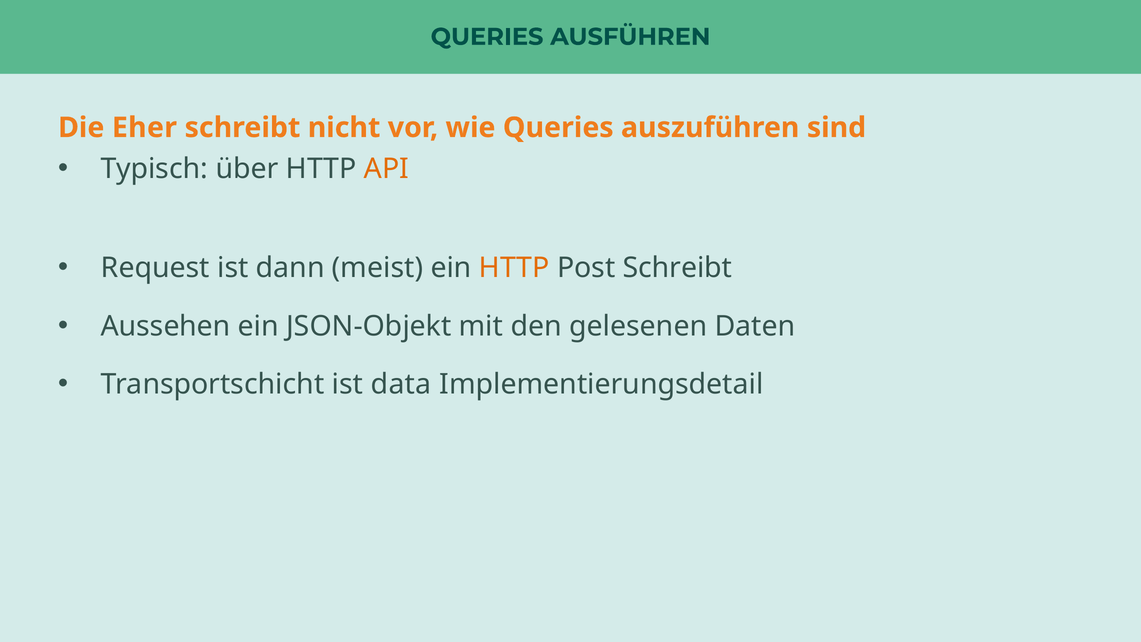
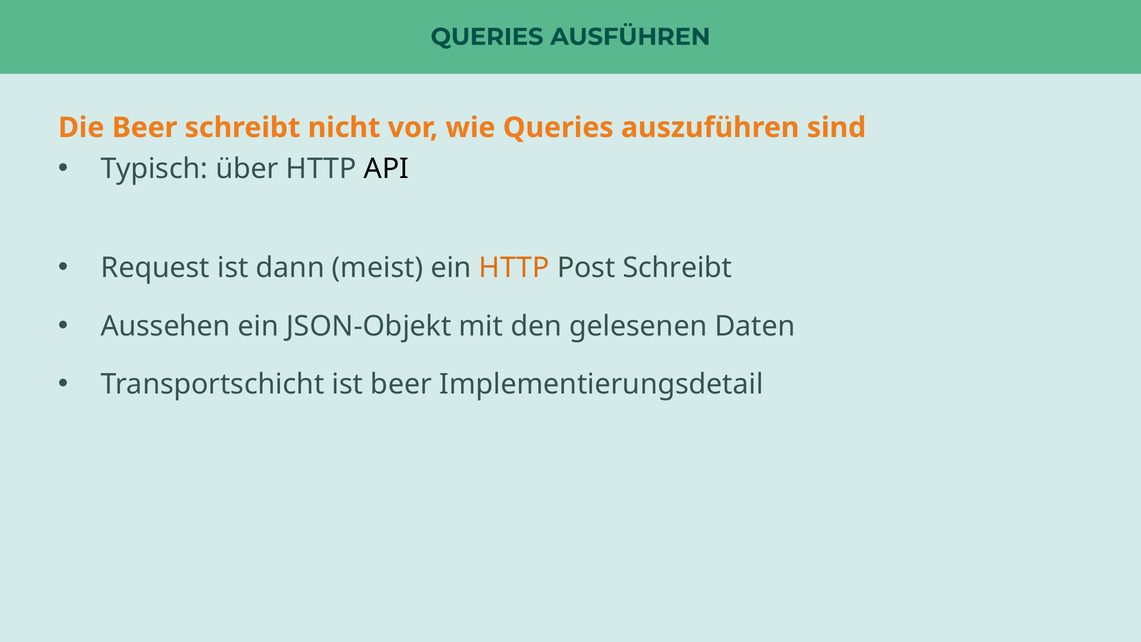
Die Eher: Eher -> Beer
API colour: orange -> black
ist data: data -> beer
